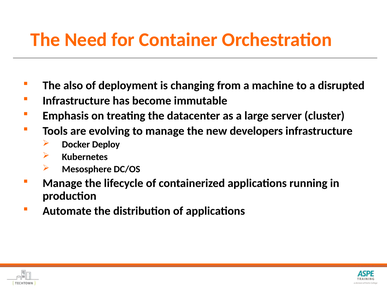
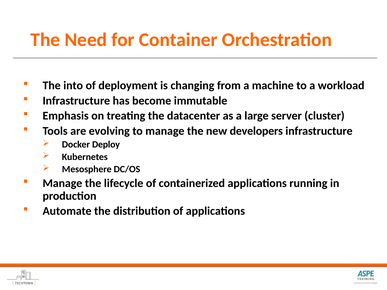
also: also -> into
disrupted: disrupted -> workload
